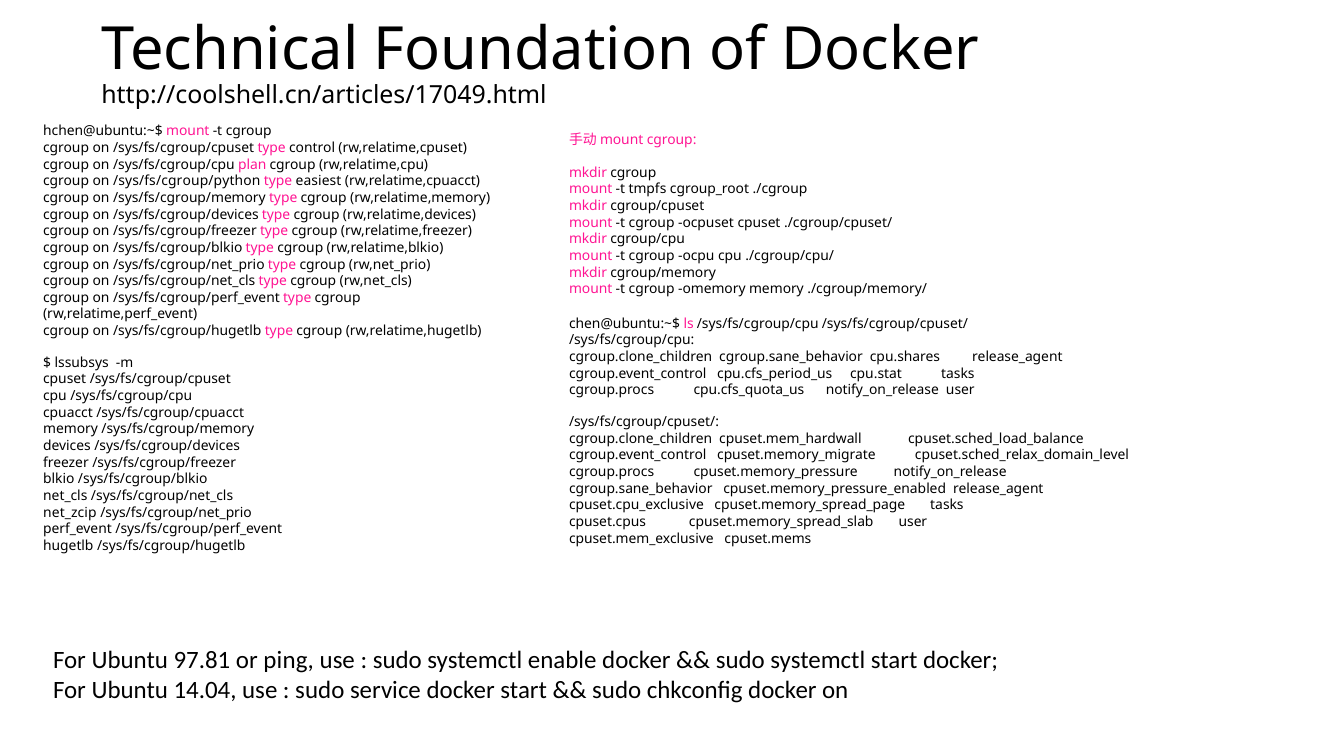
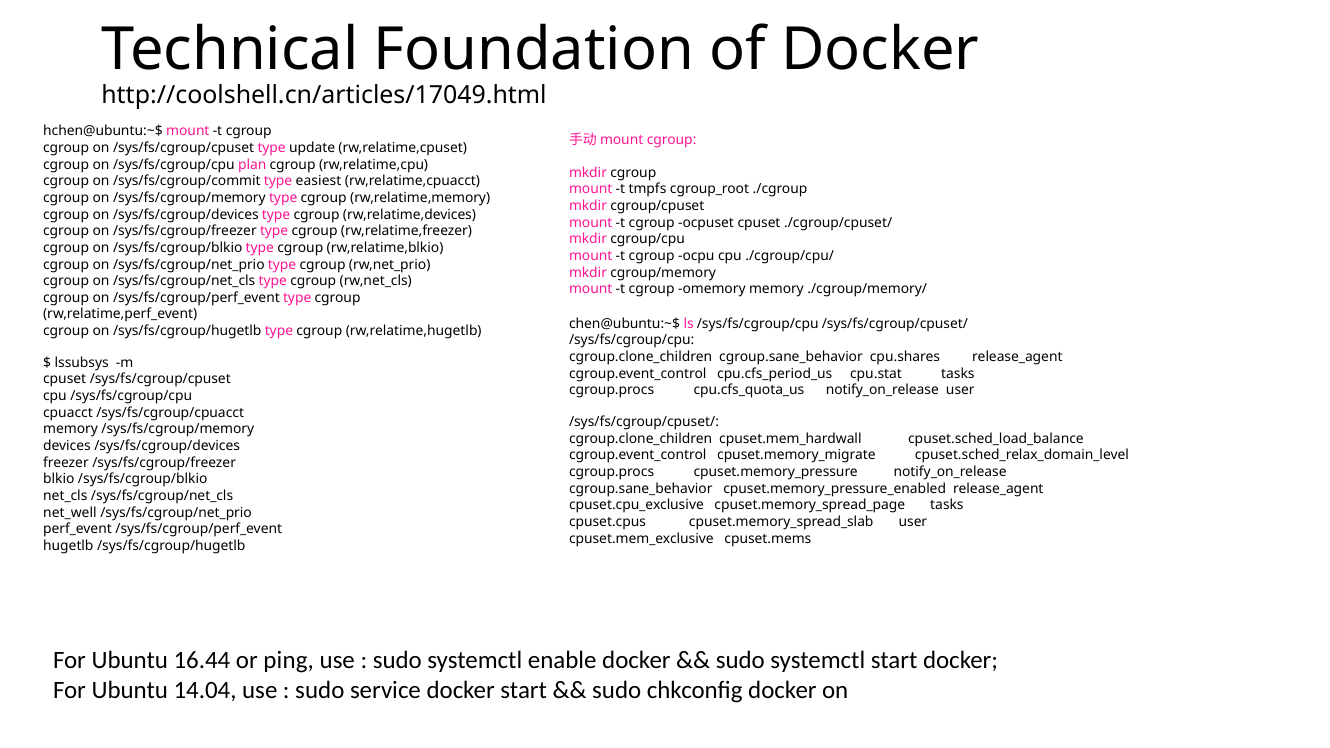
control: control -> update
/sys/fs/cgroup/python: /sys/fs/cgroup/python -> /sys/fs/cgroup/commit
net_zcip: net_zcip -> net_well
97.81: 97.81 -> 16.44
